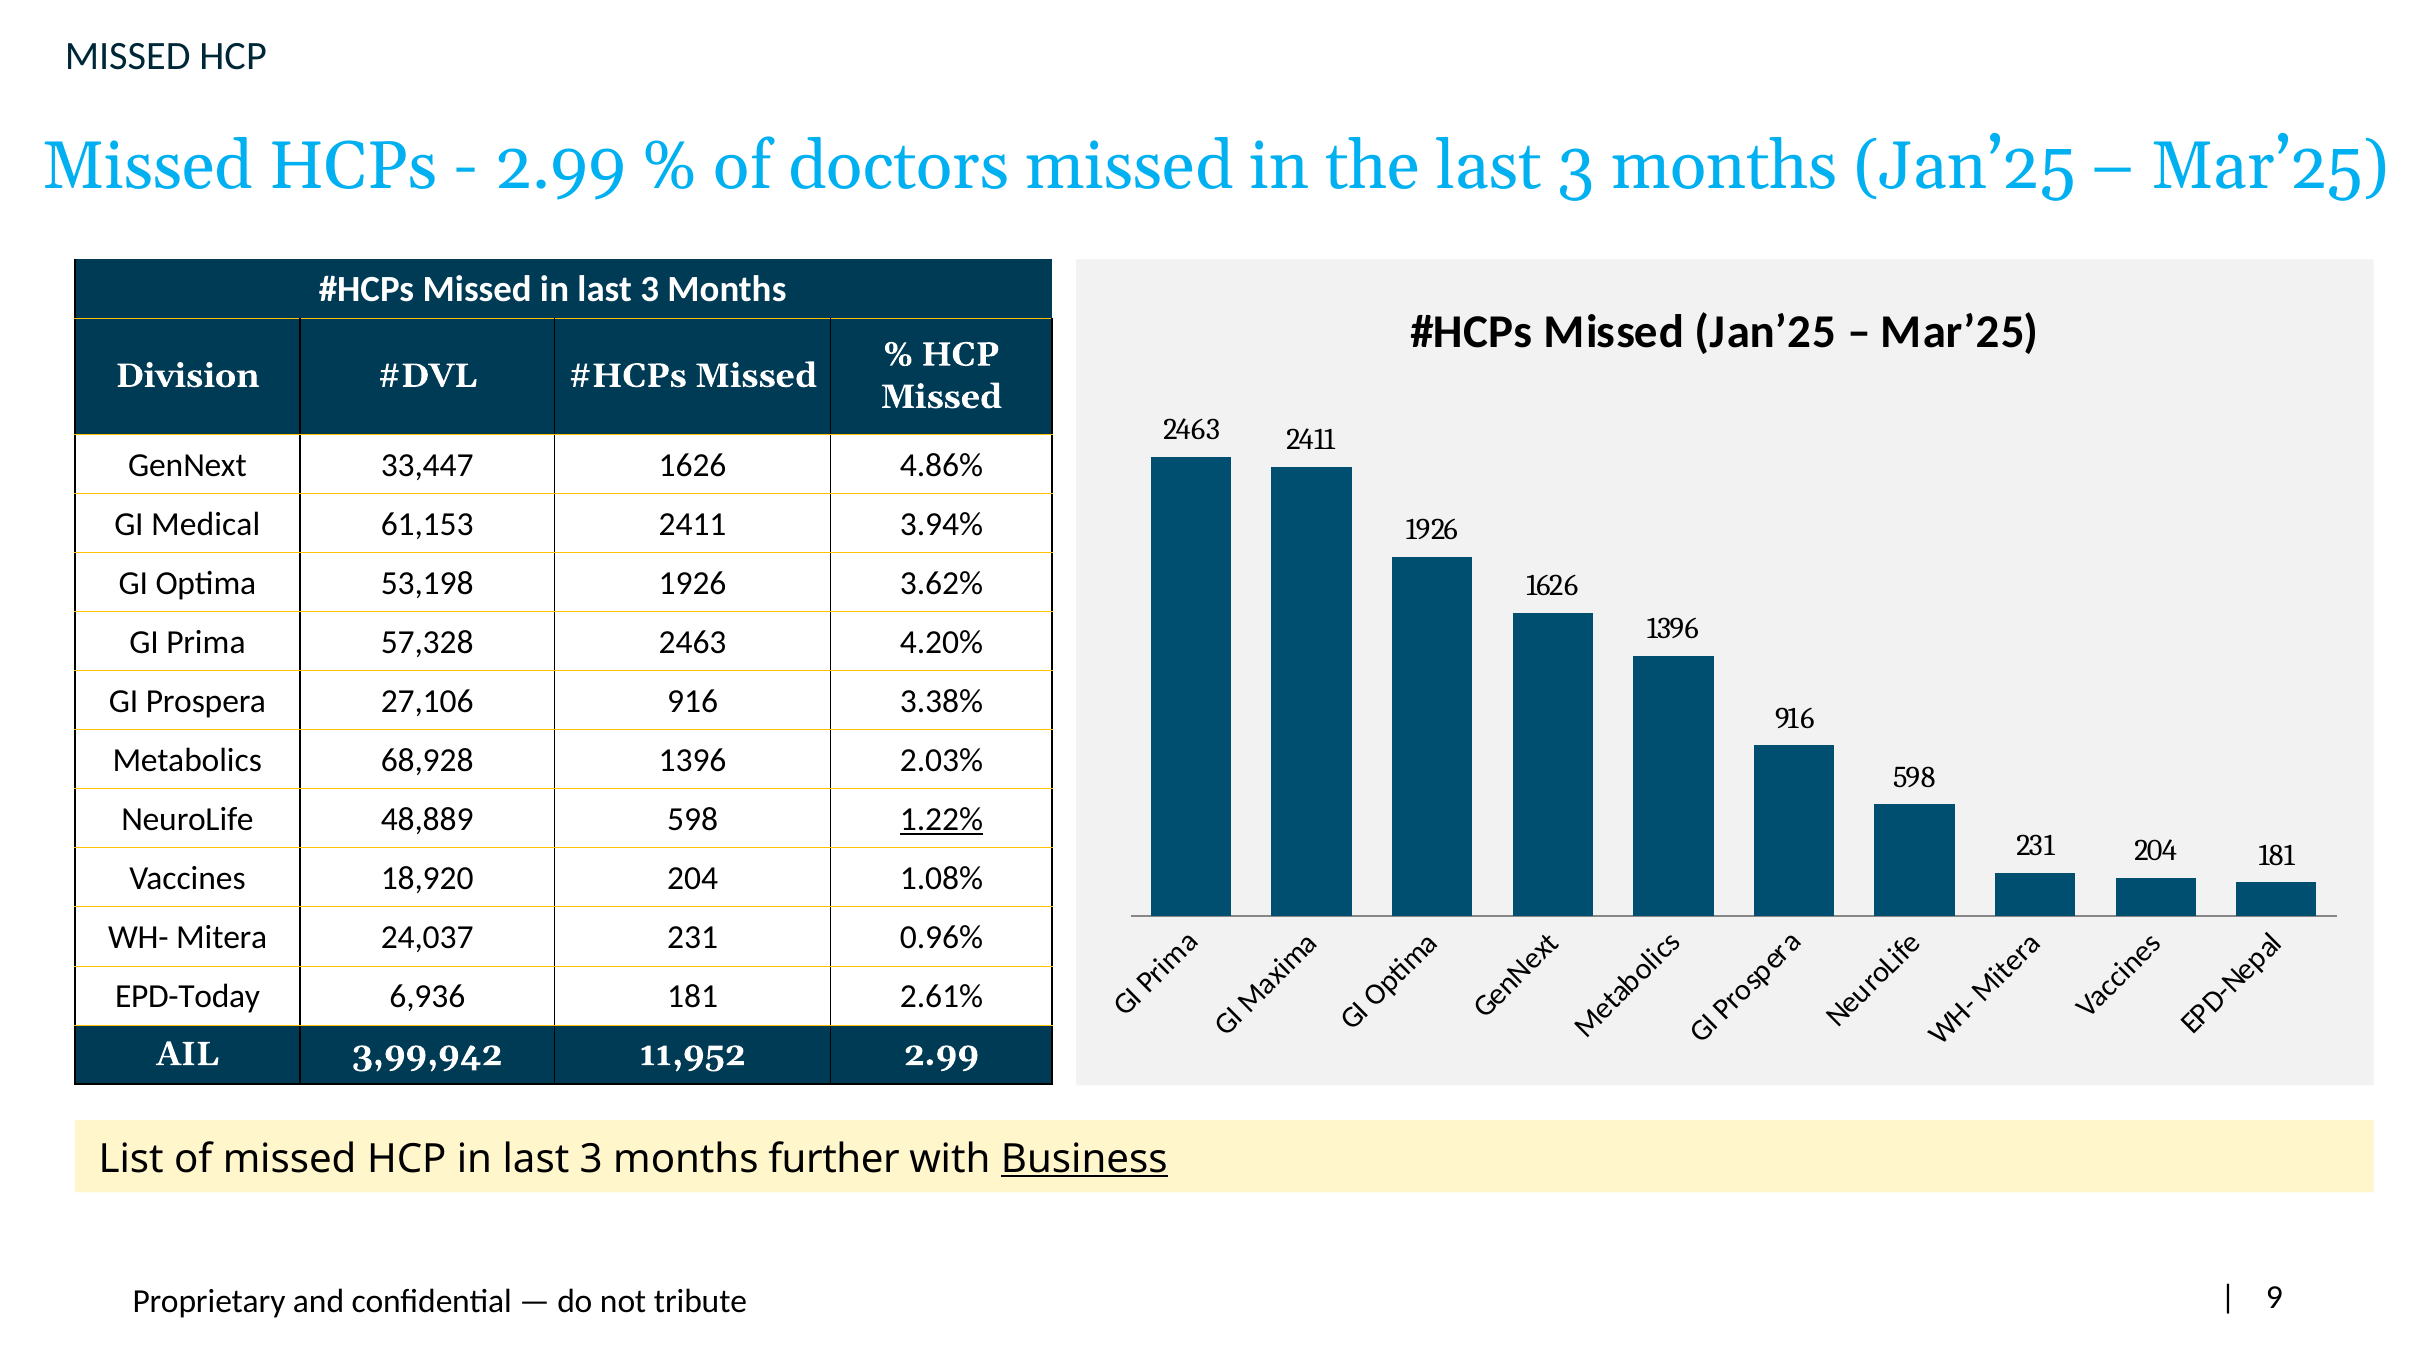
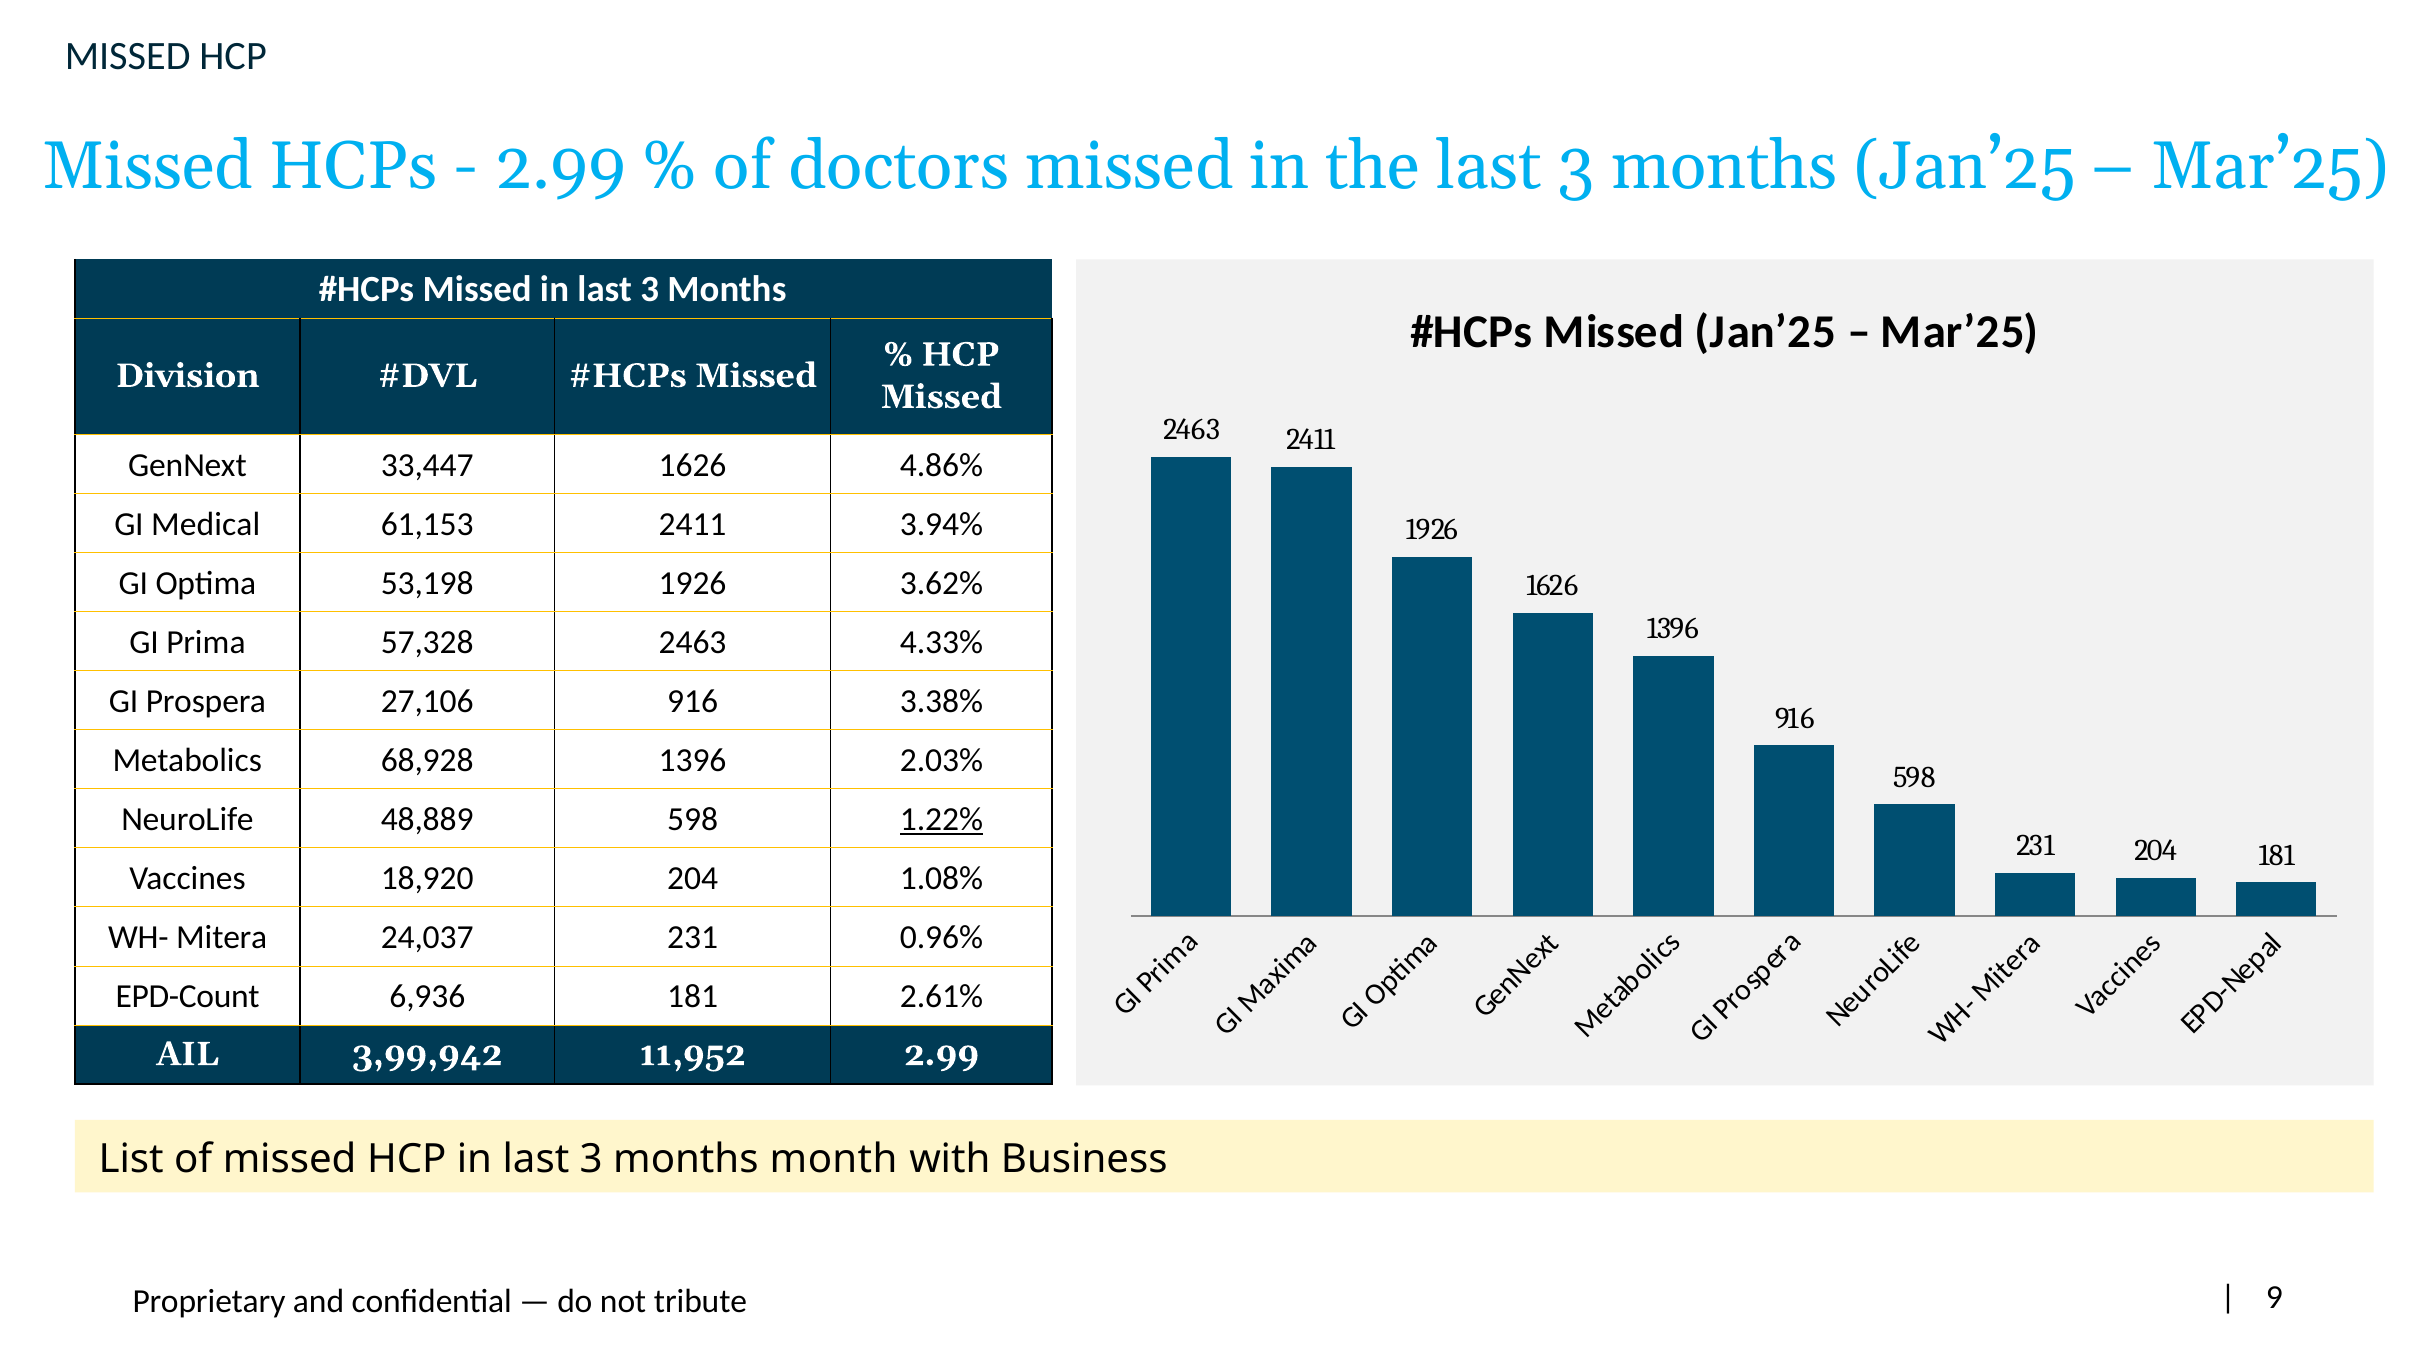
4.20%: 4.20% -> 4.33%
EPD-Today: EPD-Today -> EPD-Count
further: further -> month
Business underline: present -> none
